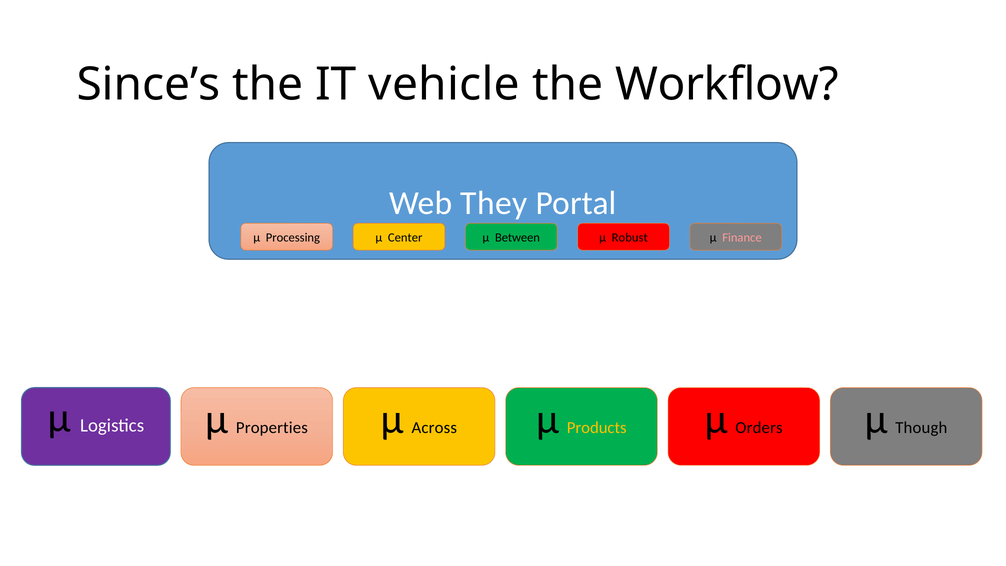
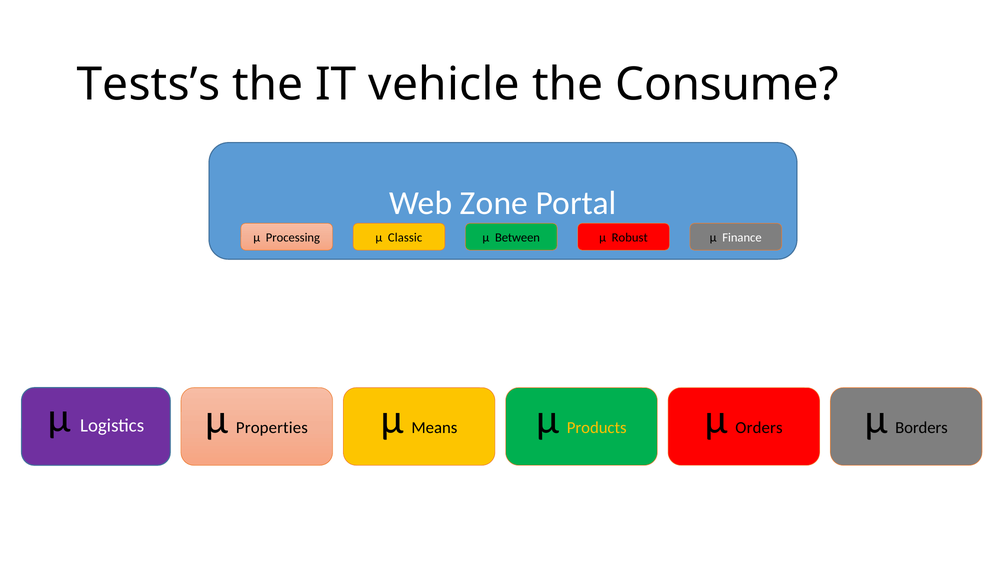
Since’s: Since’s -> Tests’s
Workflow: Workflow -> Consume
They: They -> Zone
Center: Center -> Classic
Finance colour: pink -> white
Across: Across -> Means
Though: Though -> Borders
